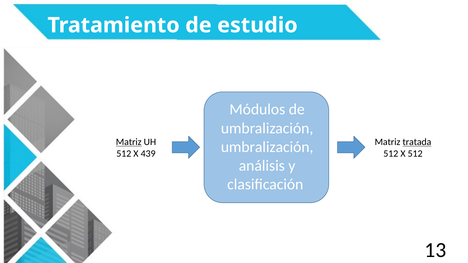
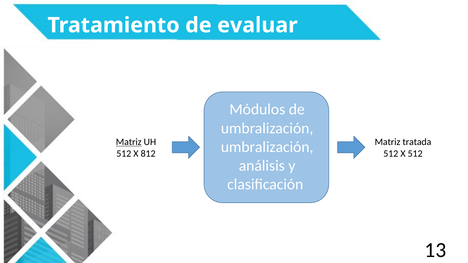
estudio: estudio -> evaluar
tratada underline: present -> none
439: 439 -> 812
